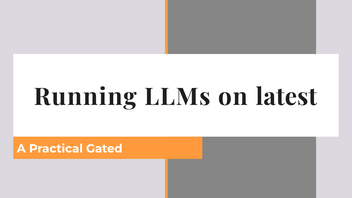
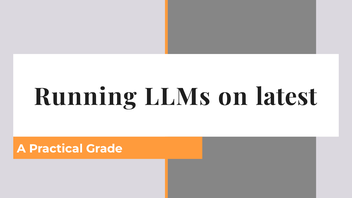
Gated: Gated -> Grade
